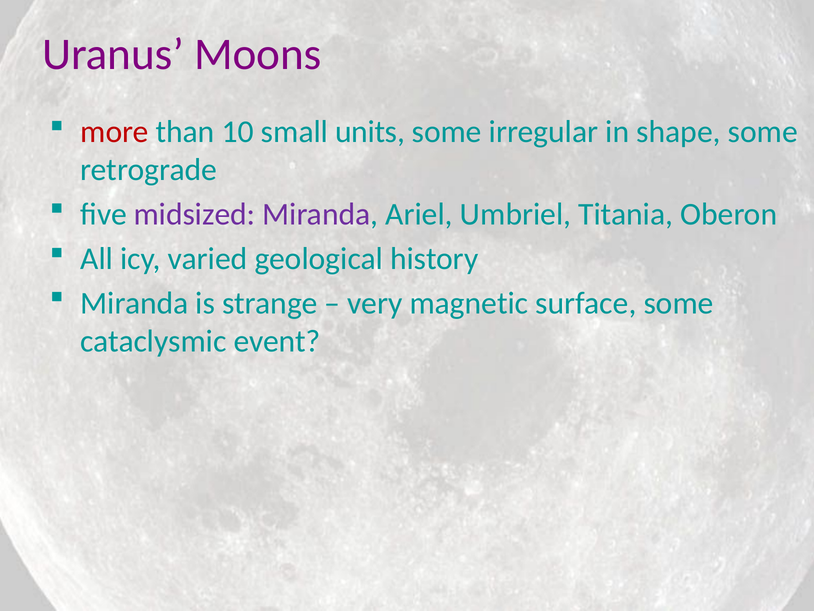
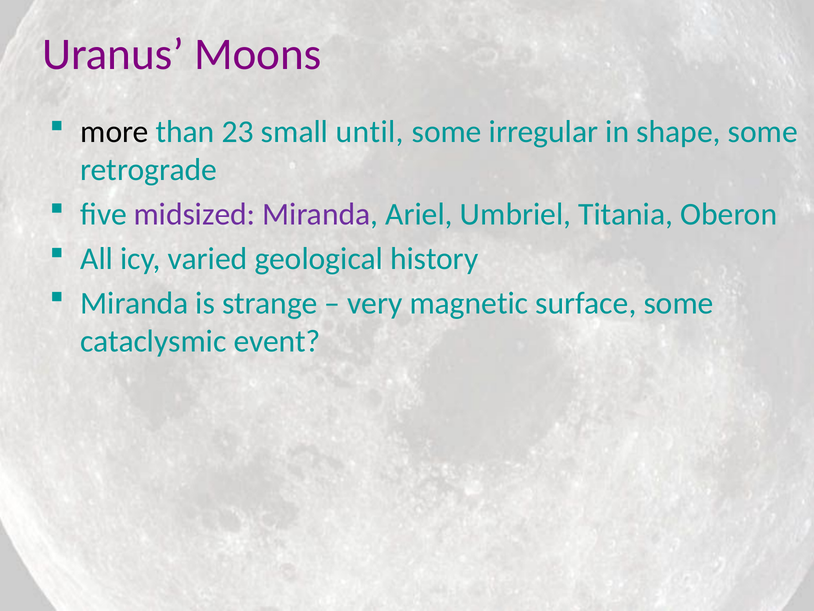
more colour: red -> black
10: 10 -> 23
units: units -> until
